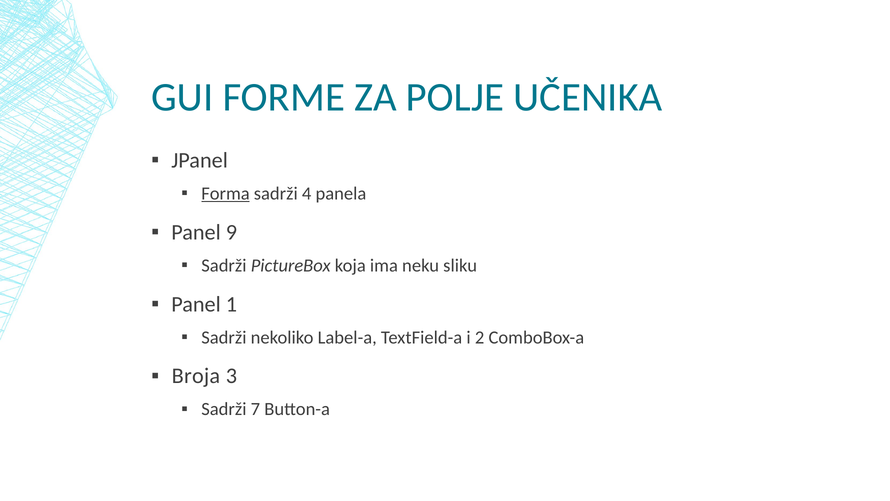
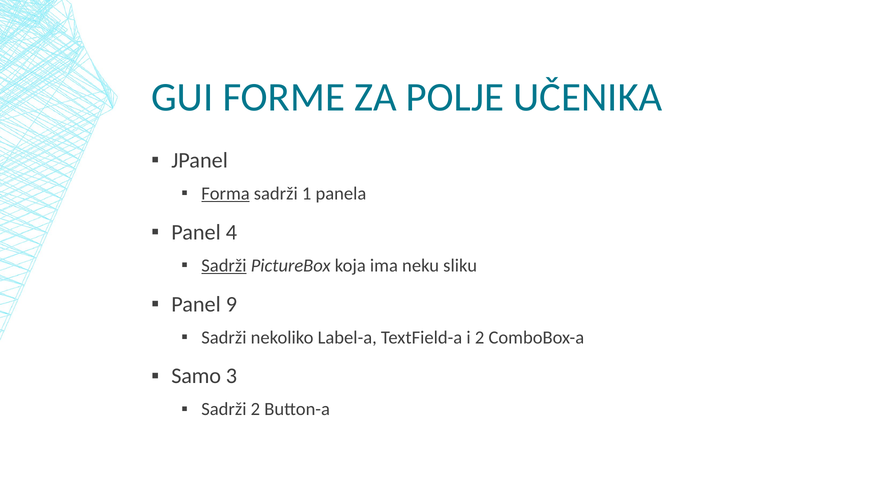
4: 4 -> 1
9: 9 -> 4
Sadrži at (224, 265) underline: none -> present
1: 1 -> 9
Broja: Broja -> Samo
Sadrži 7: 7 -> 2
